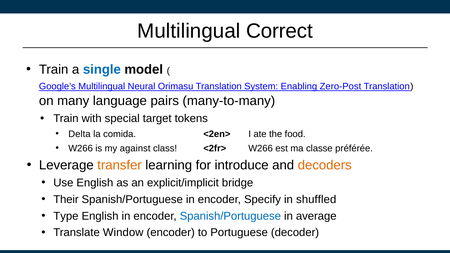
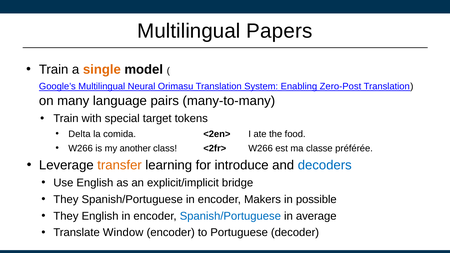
Correct: Correct -> Papers
single colour: blue -> orange
against: against -> another
decoders colour: orange -> blue
Their at (66, 199): Their -> They
Specify: Specify -> Makers
shuffled: shuffled -> possible
Type at (66, 216): Type -> They
